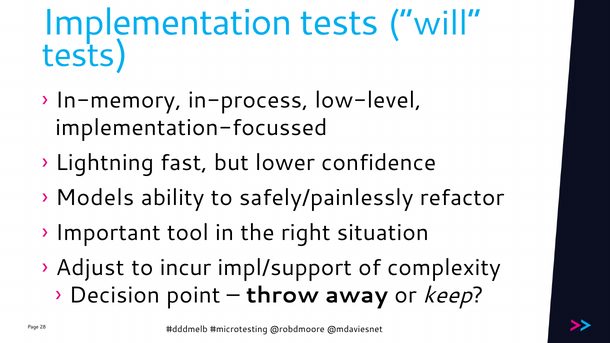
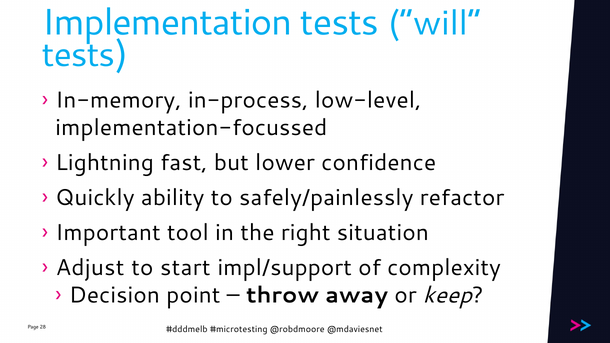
Models: Models -> Quickly
incur: incur -> start
